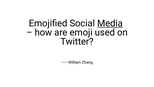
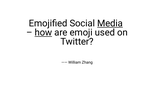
how underline: none -> present
